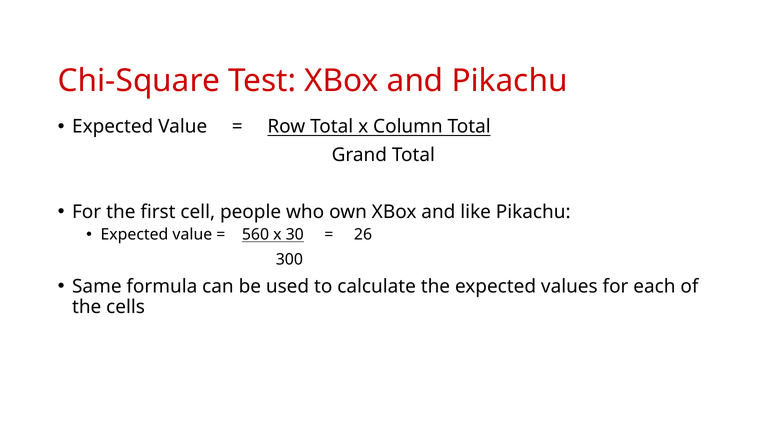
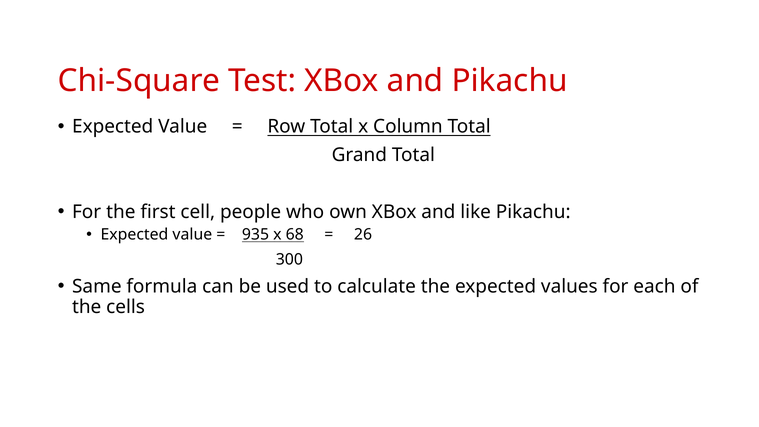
560: 560 -> 935
30: 30 -> 68
